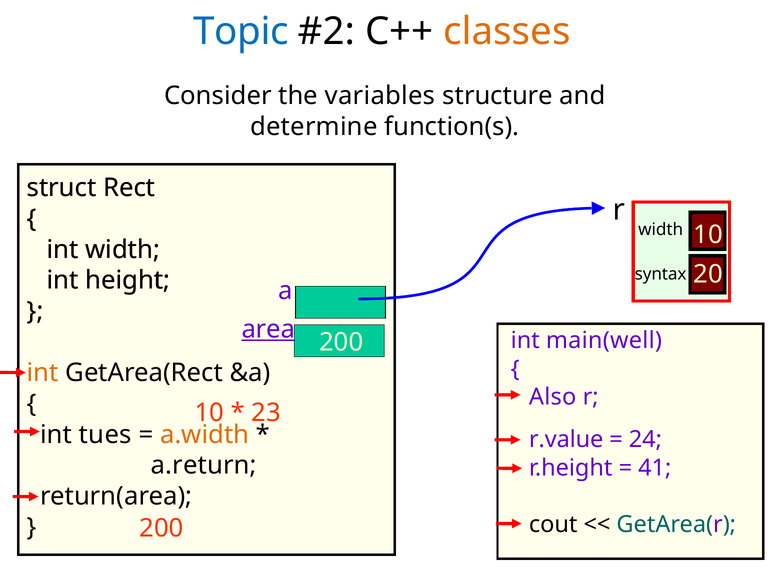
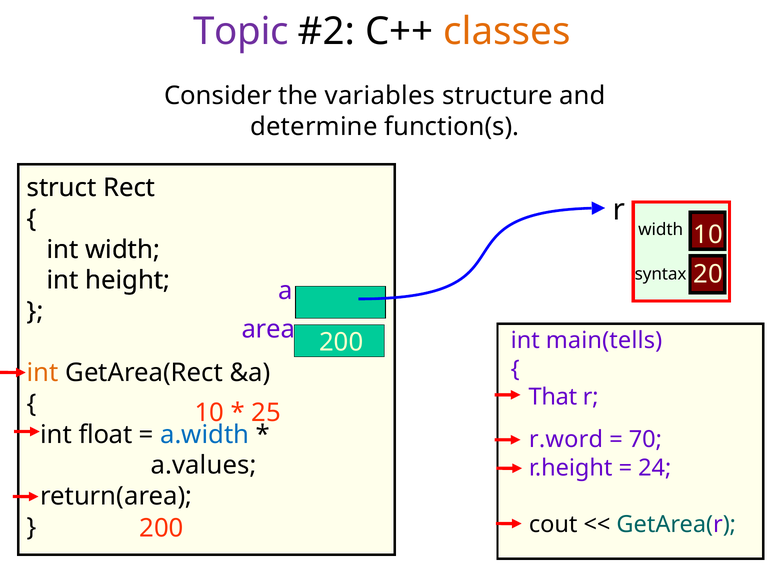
Topic colour: blue -> purple
area underline: present -> none
main(well: main(well -> main(tells
Also: Also -> That
23: 23 -> 25
tues: tues -> float
a.width colour: orange -> blue
r.value: r.value -> r.word
24: 24 -> 70
a.return: a.return -> a.values
41: 41 -> 24
